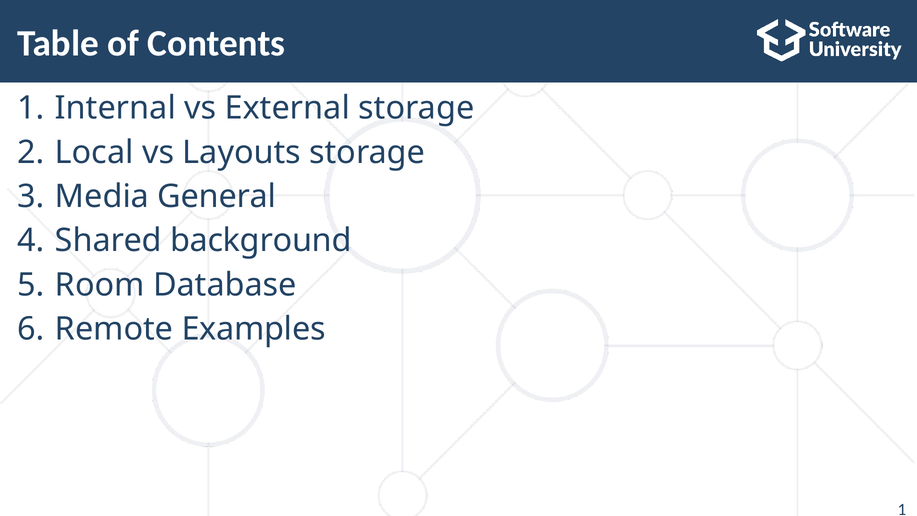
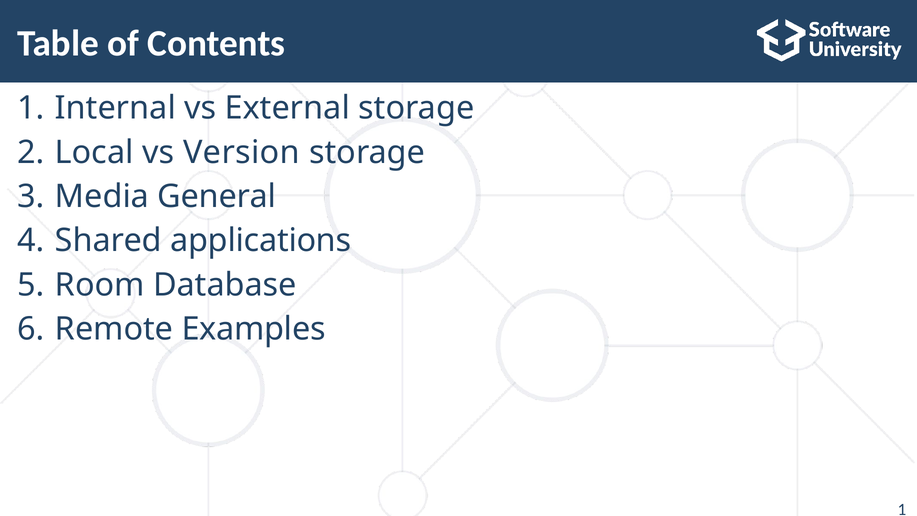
Layouts: Layouts -> Version
background: background -> applications
